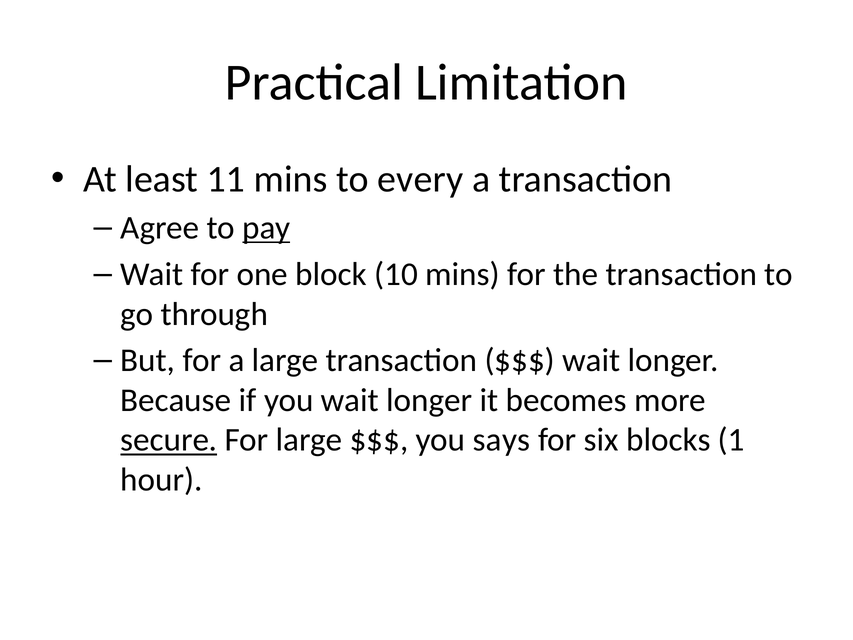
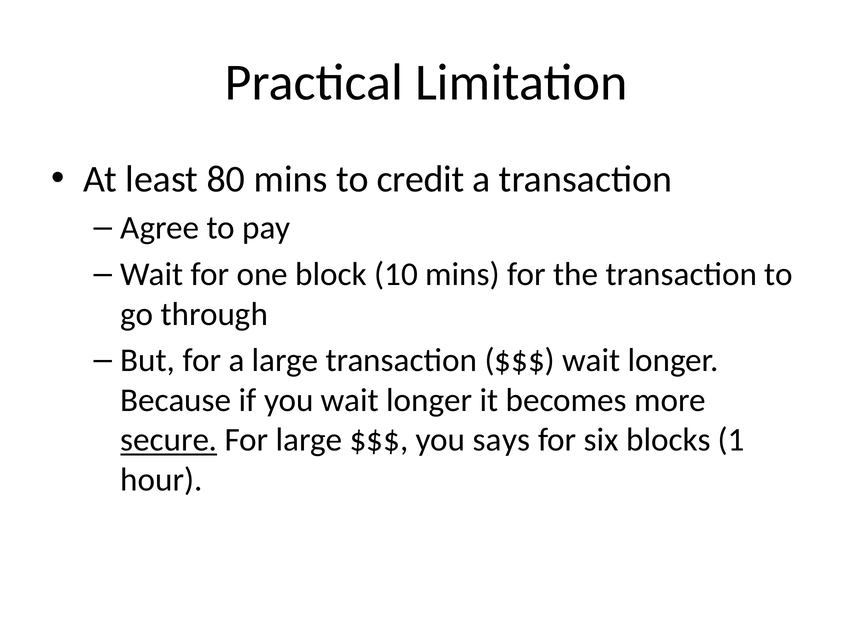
11: 11 -> 80
every: every -> credit
pay underline: present -> none
